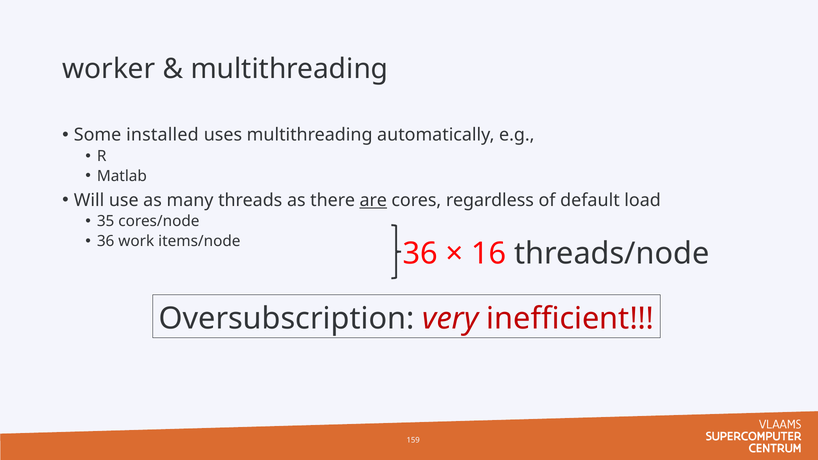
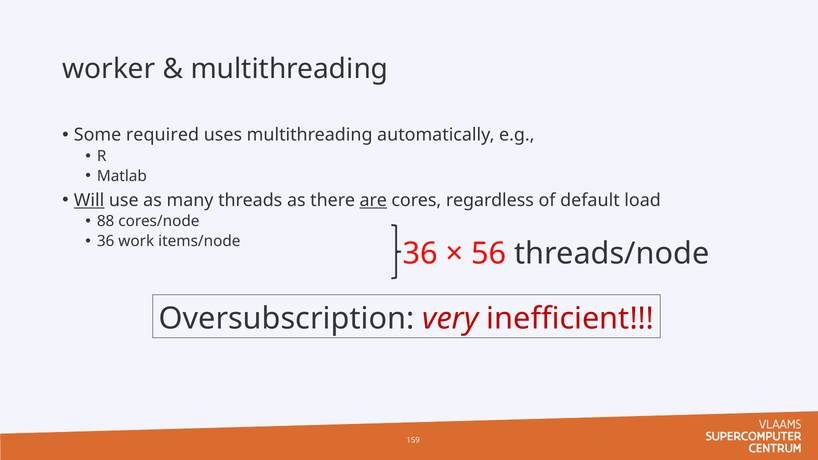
installed: installed -> required
Will underline: none -> present
35: 35 -> 88
16: 16 -> 56
